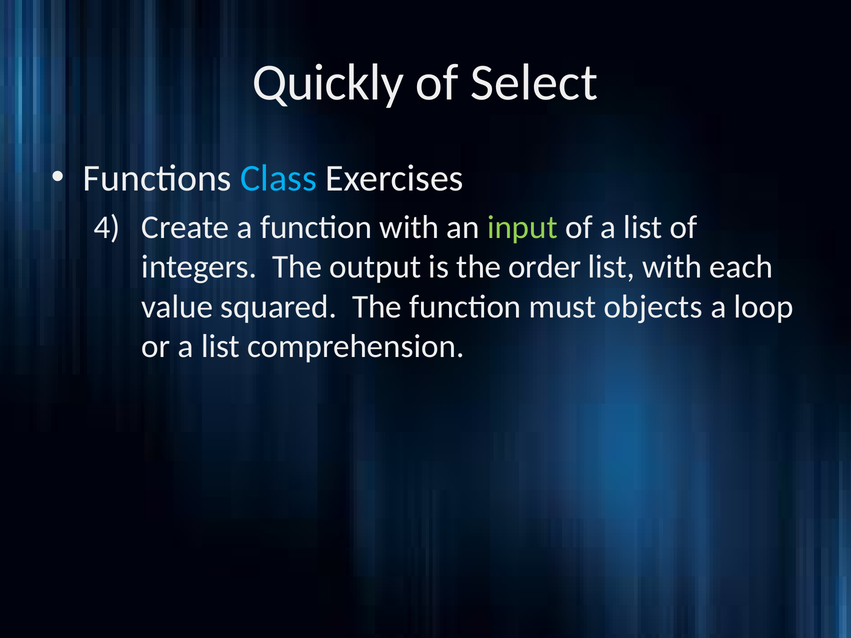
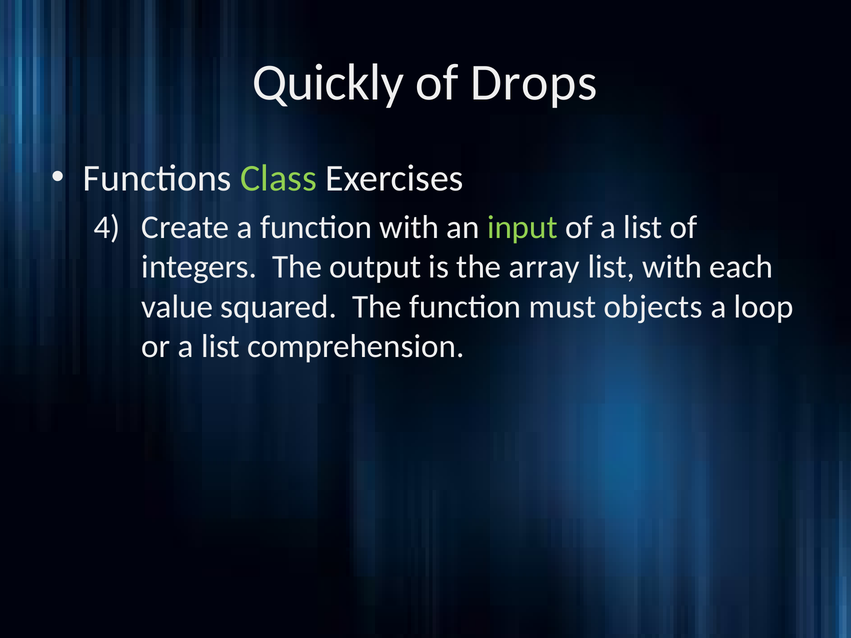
Select: Select -> Drops
Class colour: light blue -> light green
order: order -> array
